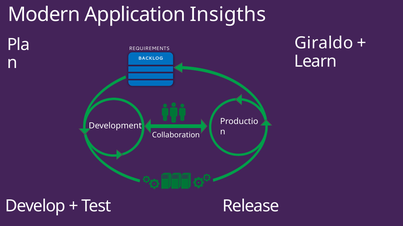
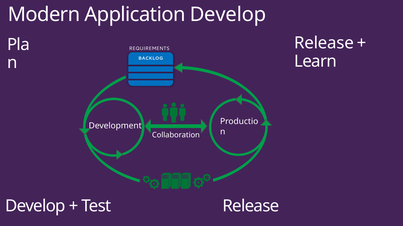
Application Insigths: Insigths -> Develop
Giraldo at (324, 43): Giraldo -> Release
